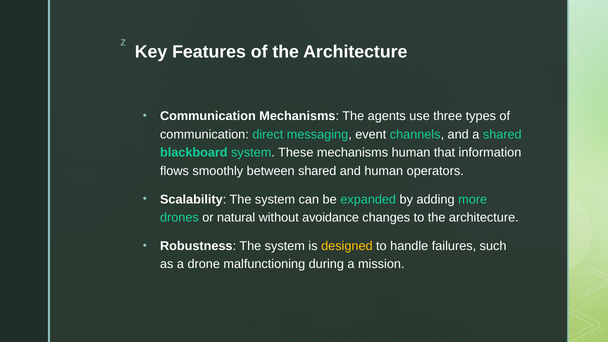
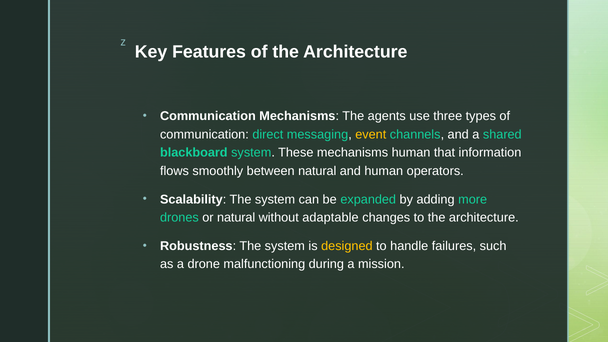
event colour: white -> yellow
between shared: shared -> natural
avoidance: avoidance -> adaptable
